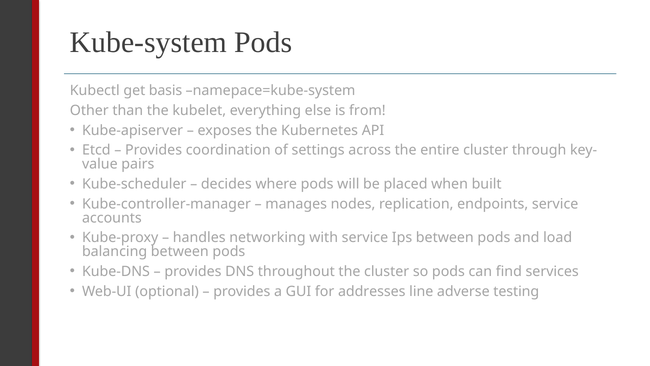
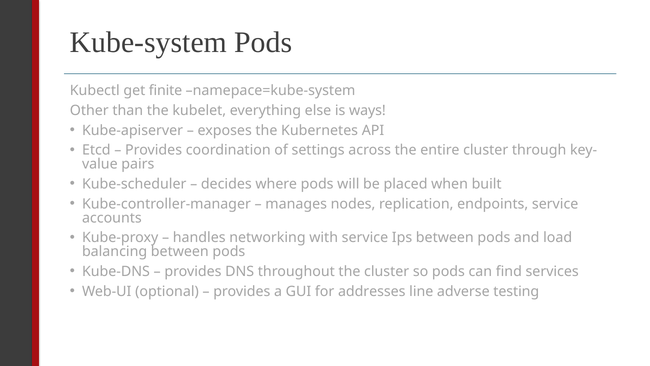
basis: basis -> finite
from: from -> ways
